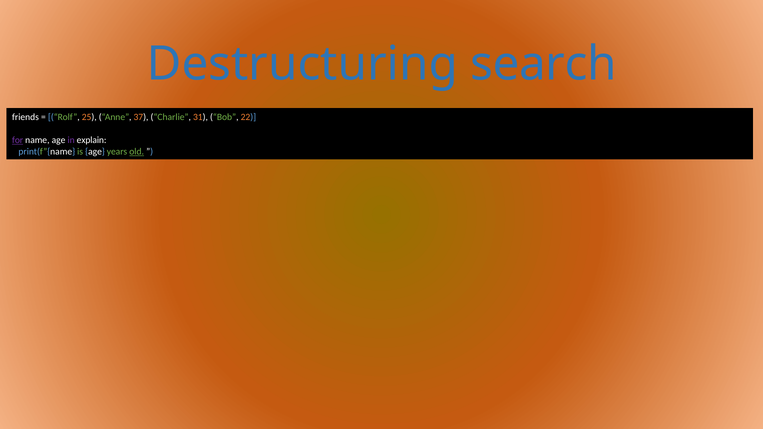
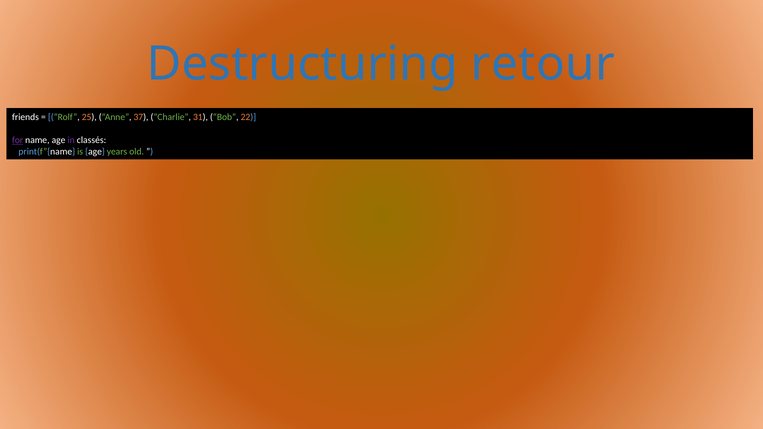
search: search -> retour
explain: explain -> classés
old underline: present -> none
